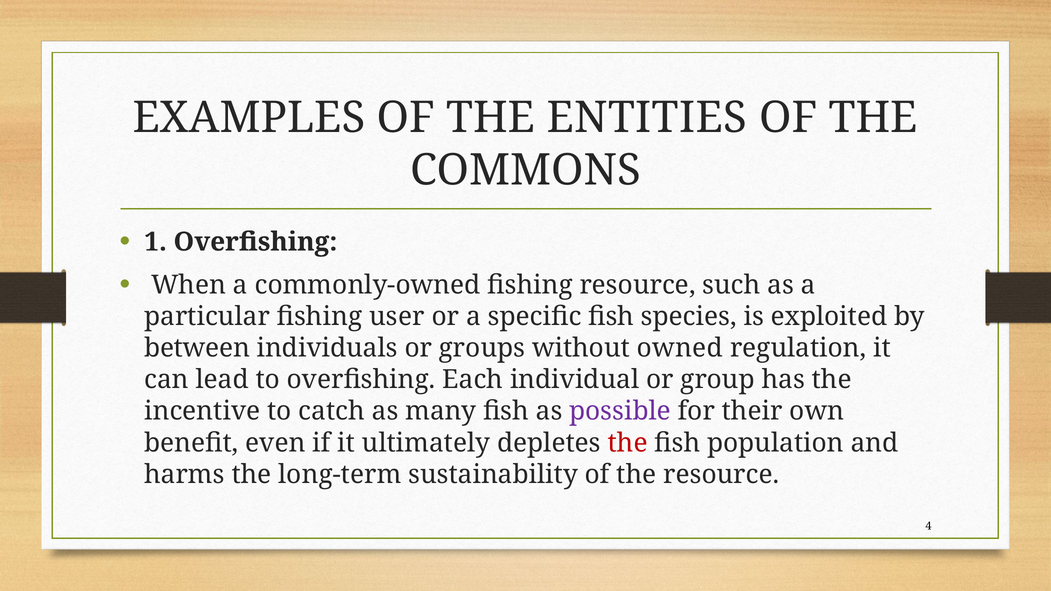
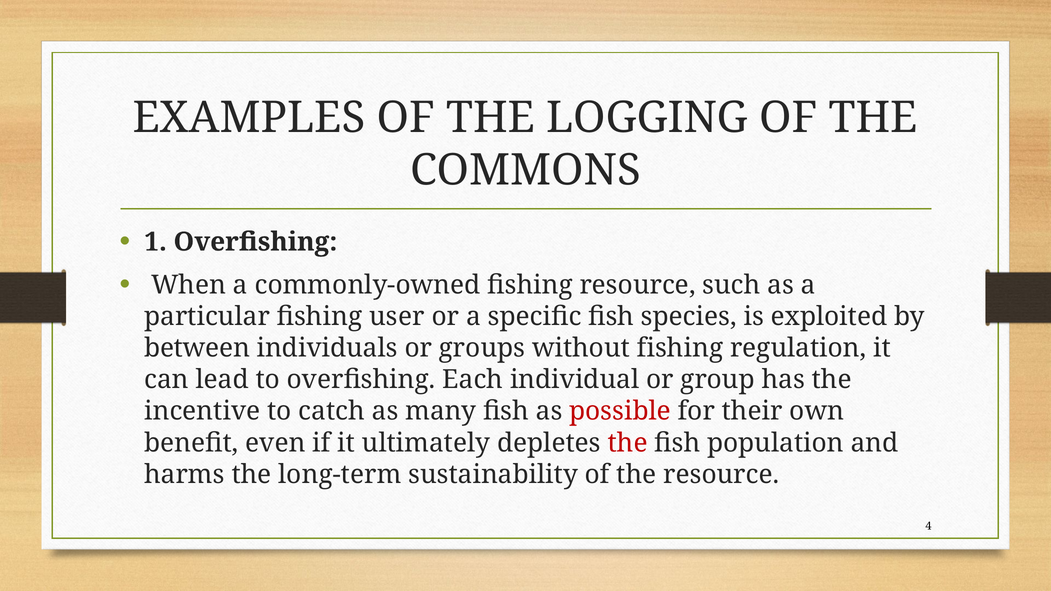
ENTITIES: ENTITIES -> LOGGING
without owned: owned -> fishing
possible colour: purple -> red
